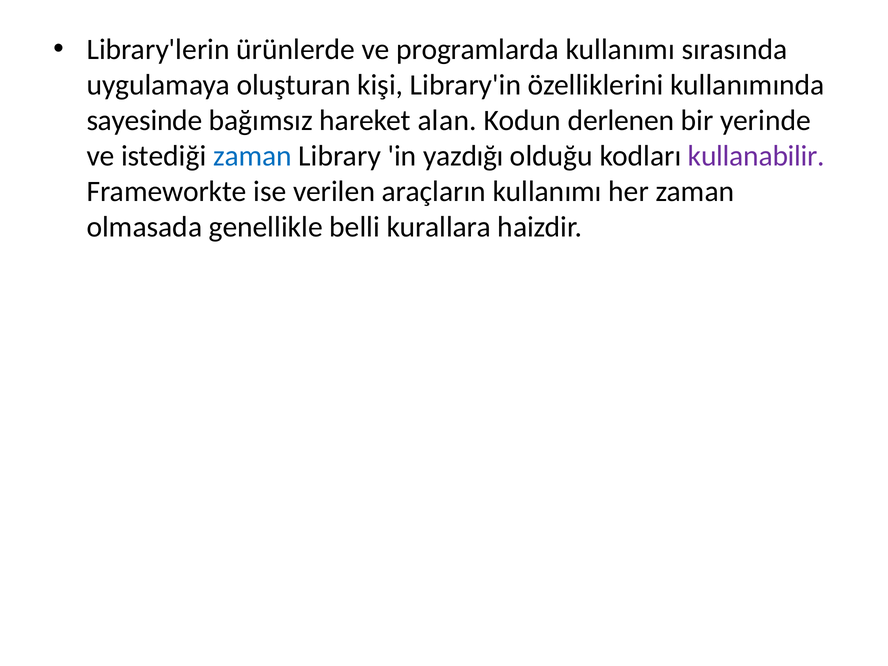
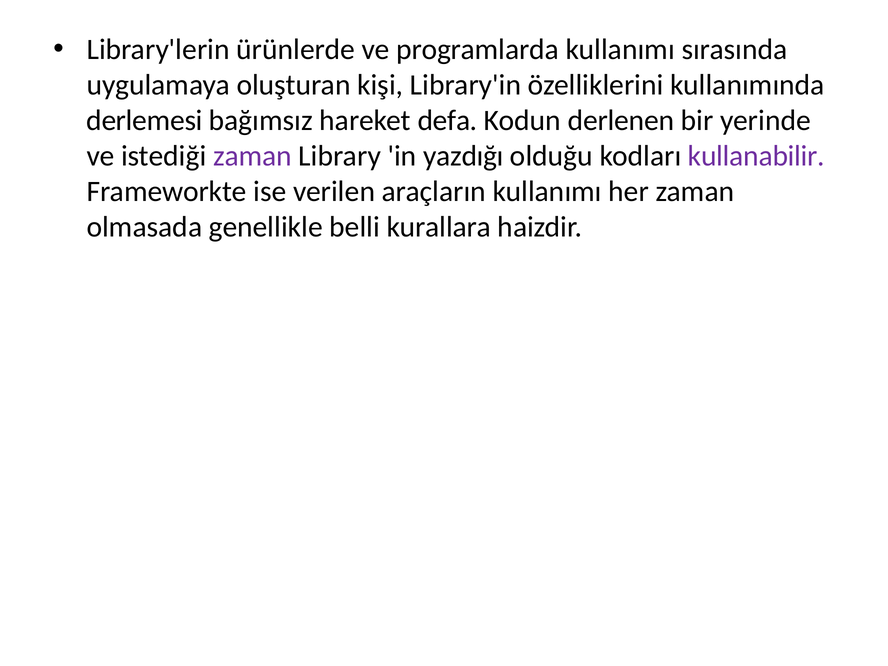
sayesinde: sayesinde -> derlemesi
alan: alan -> defa
zaman at (253, 156) colour: blue -> purple
